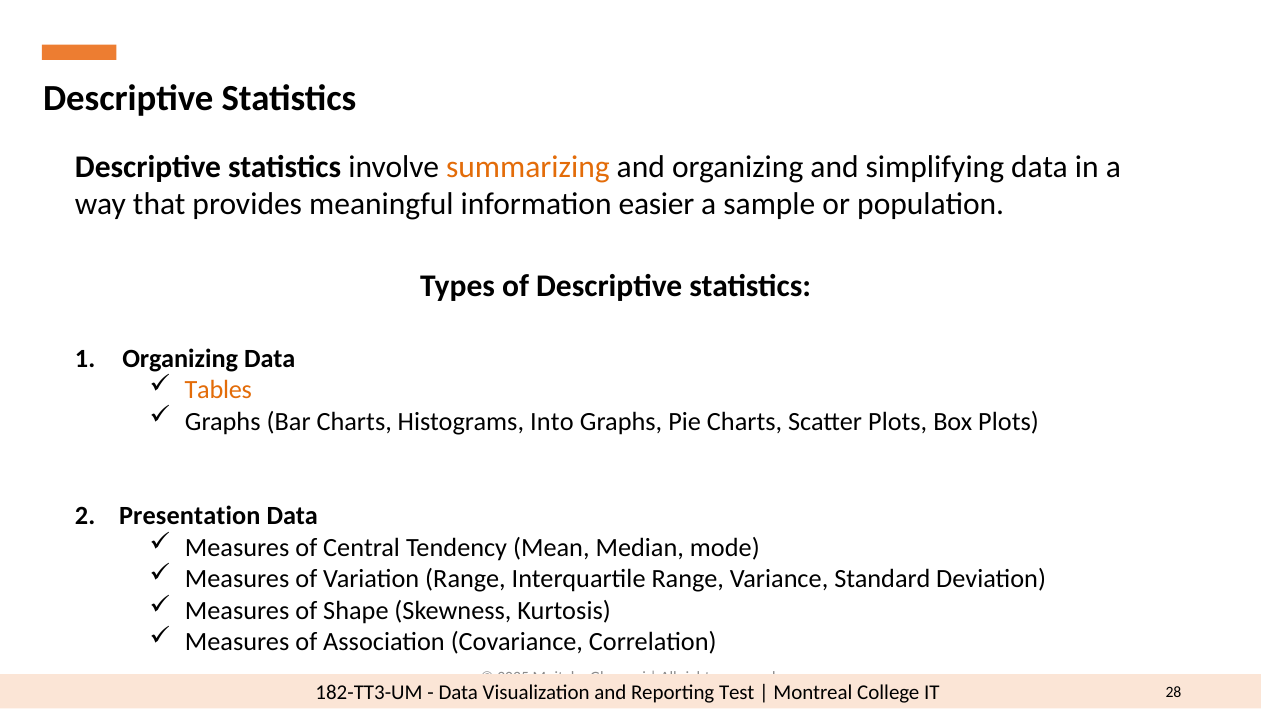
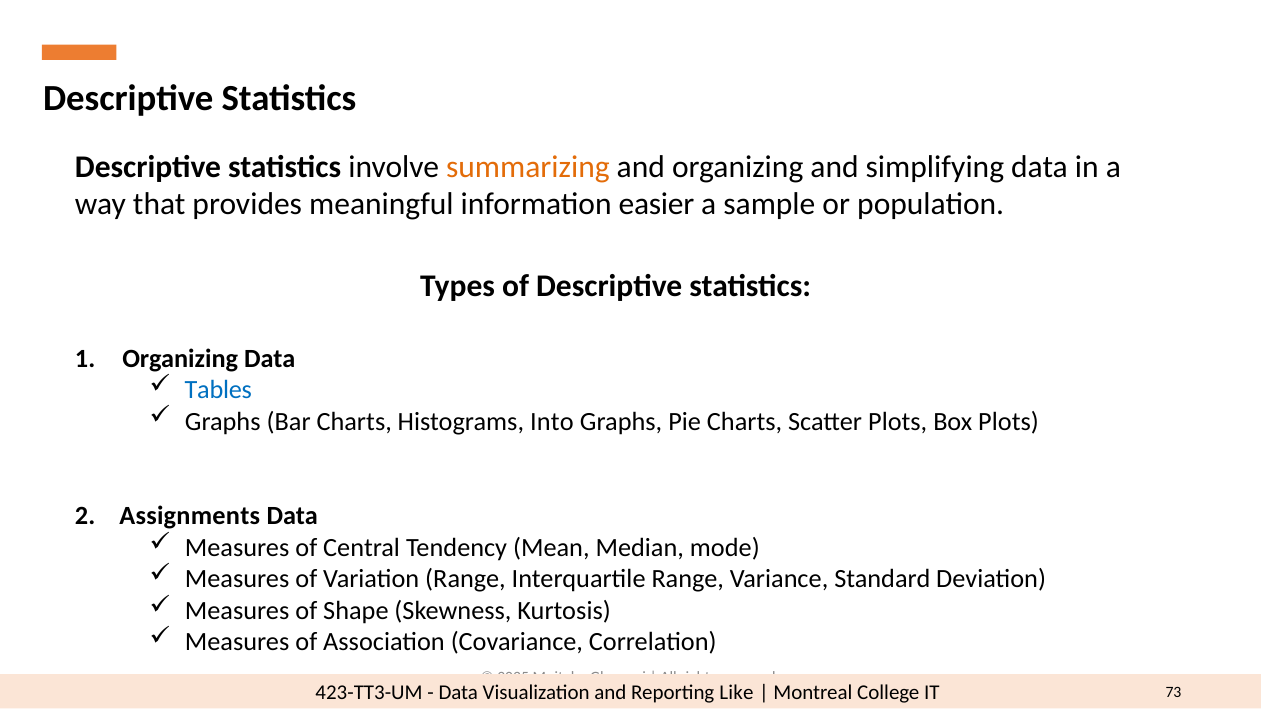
Tables colour: orange -> blue
Presentation: Presentation -> Assignments
182-TT3-UM: 182-TT3-UM -> 423-TT3-UM
Test: Test -> Like
28: 28 -> 73
